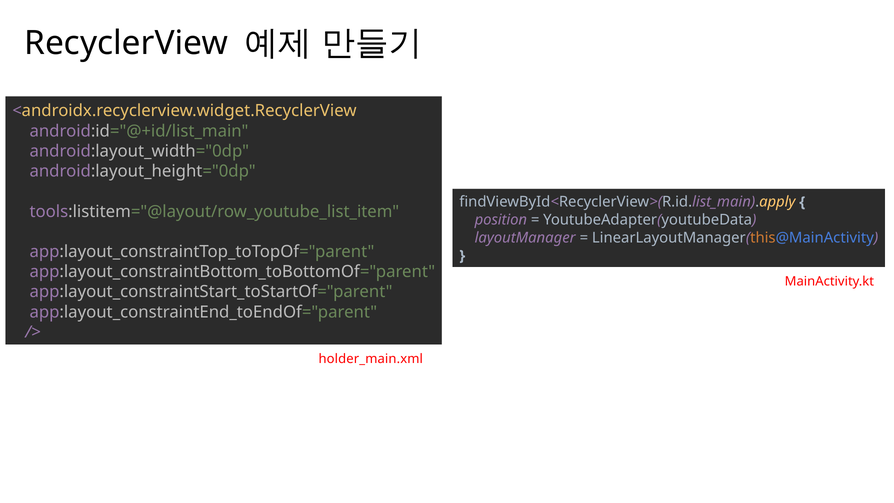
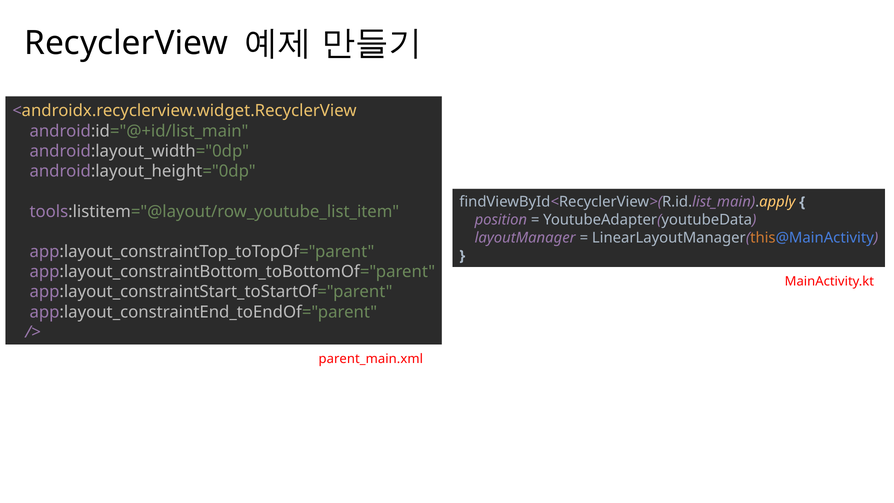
holder_main.xml: holder_main.xml -> parent_main.xml
